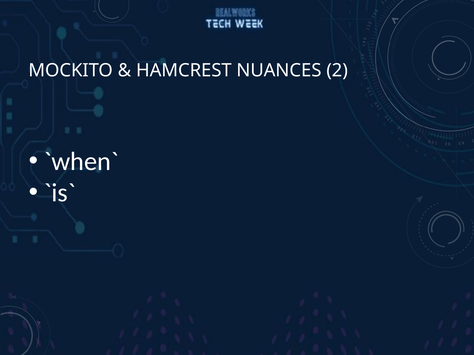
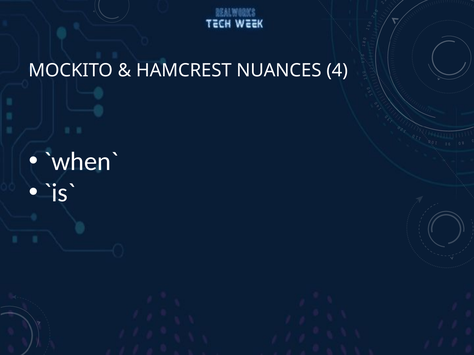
2: 2 -> 4
